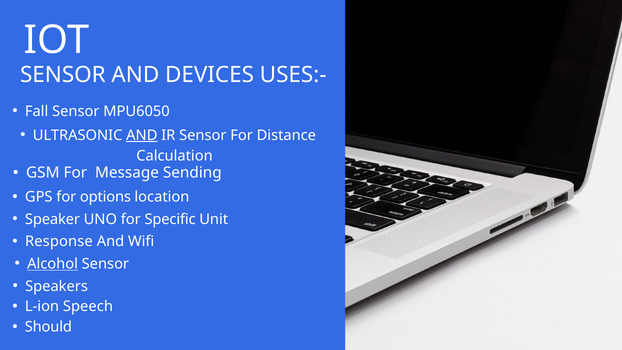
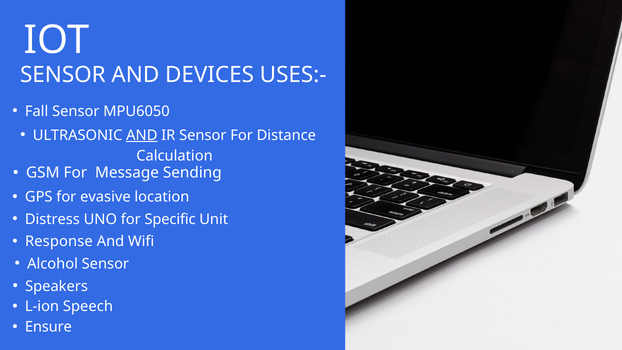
options: options -> evasive
Speaker: Speaker -> Distress
Alcohol underline: present -> none
Should: Should -> Ensure
